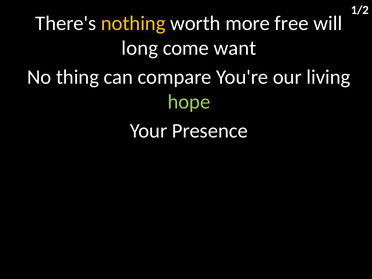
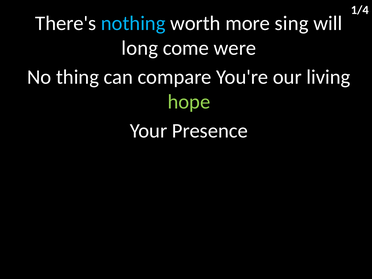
1/2: 1/2 -> 1/4
nothing colour: yellow -> light blue
free: free -> sing
want: want -> were
